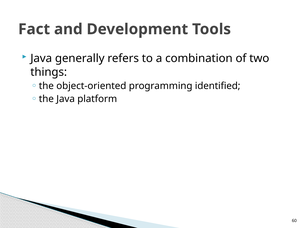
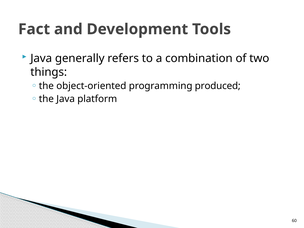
identified: identified -> produced
